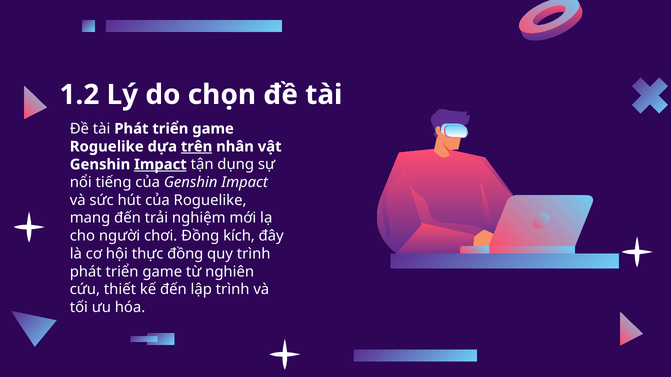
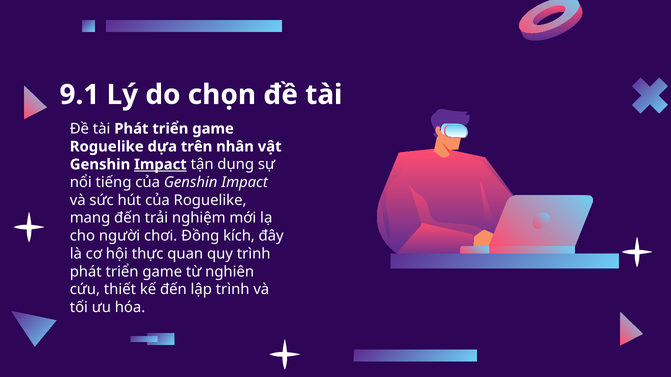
1.2: 1.2 -> 9.1
trên underline: present -> none
thực đồng: đồng -> quan
